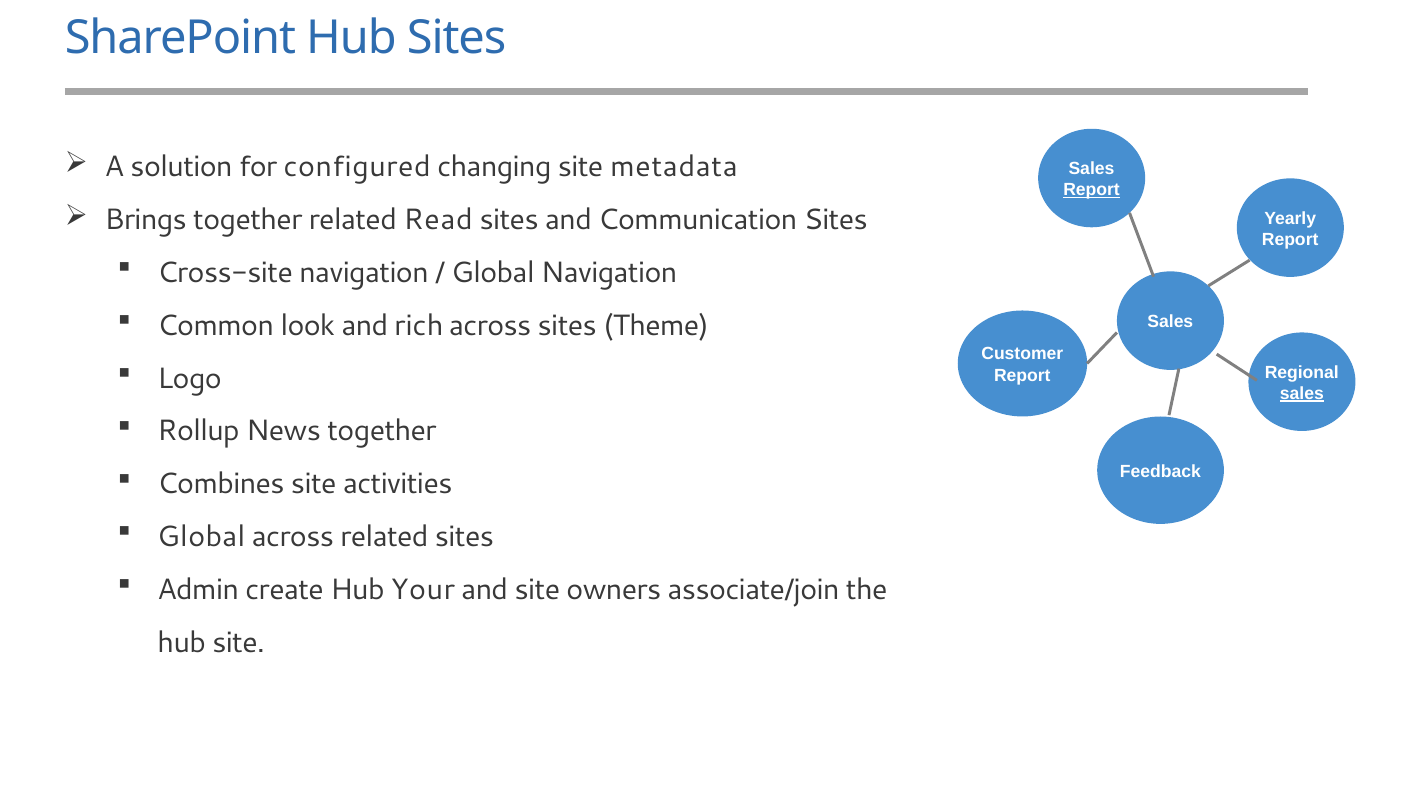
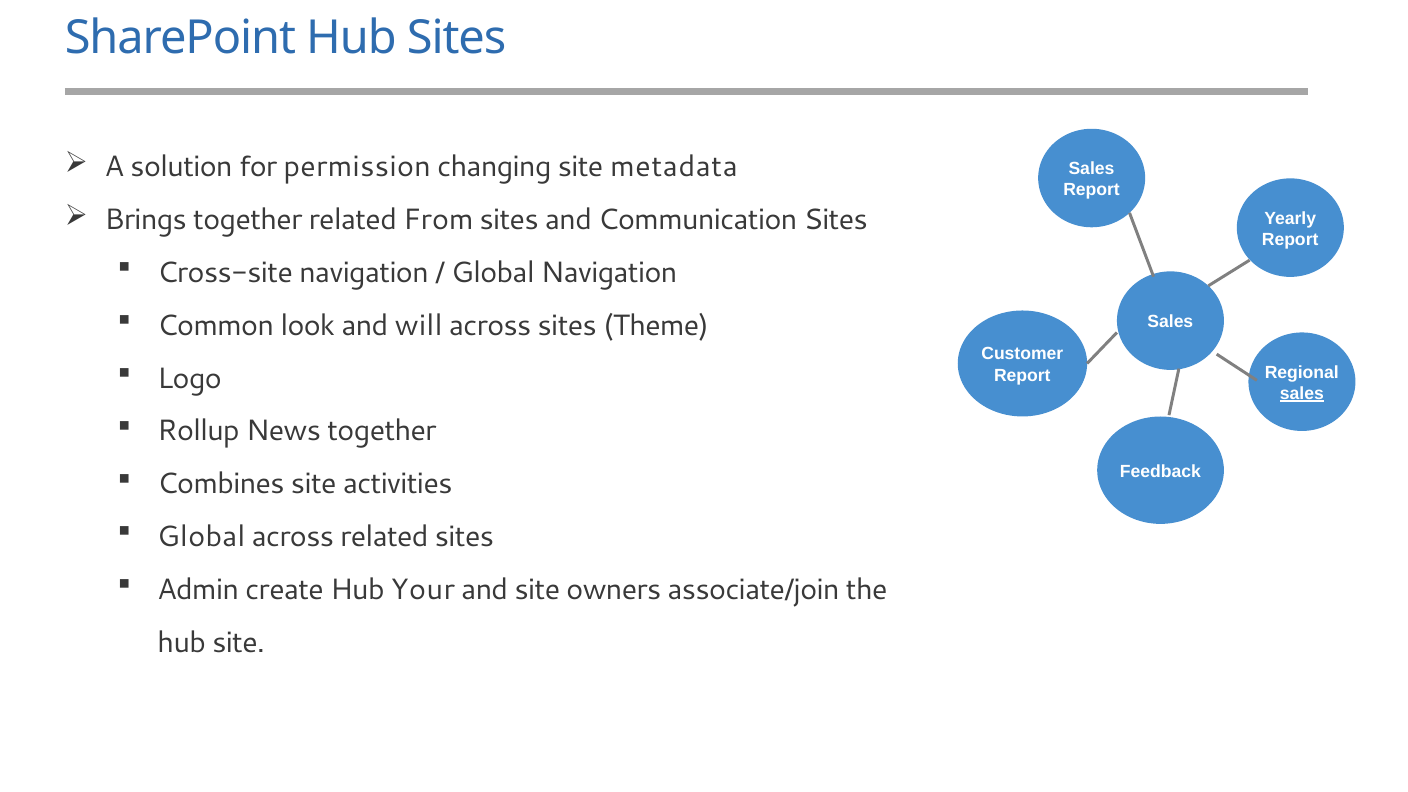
configured: configured -> permission
Report at (1092, 190) underline: present -> none
Read: Read -> From
rich: rich -> will
